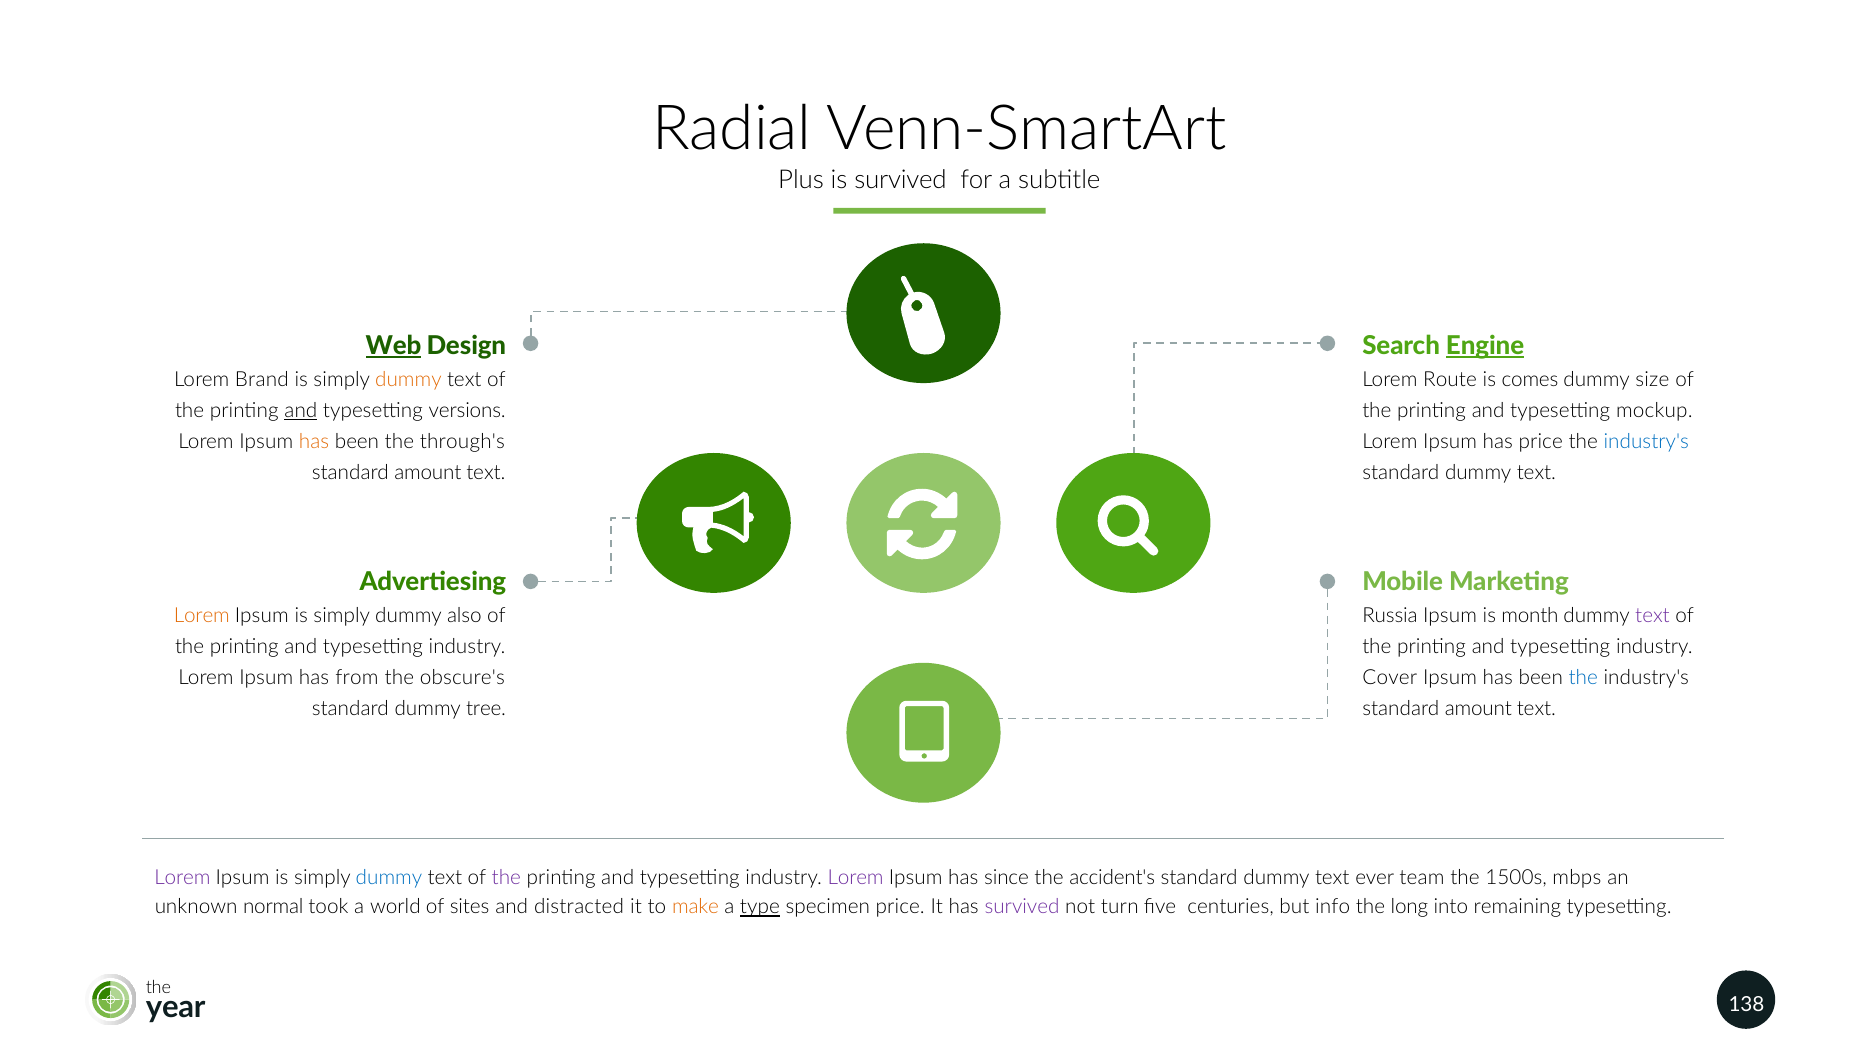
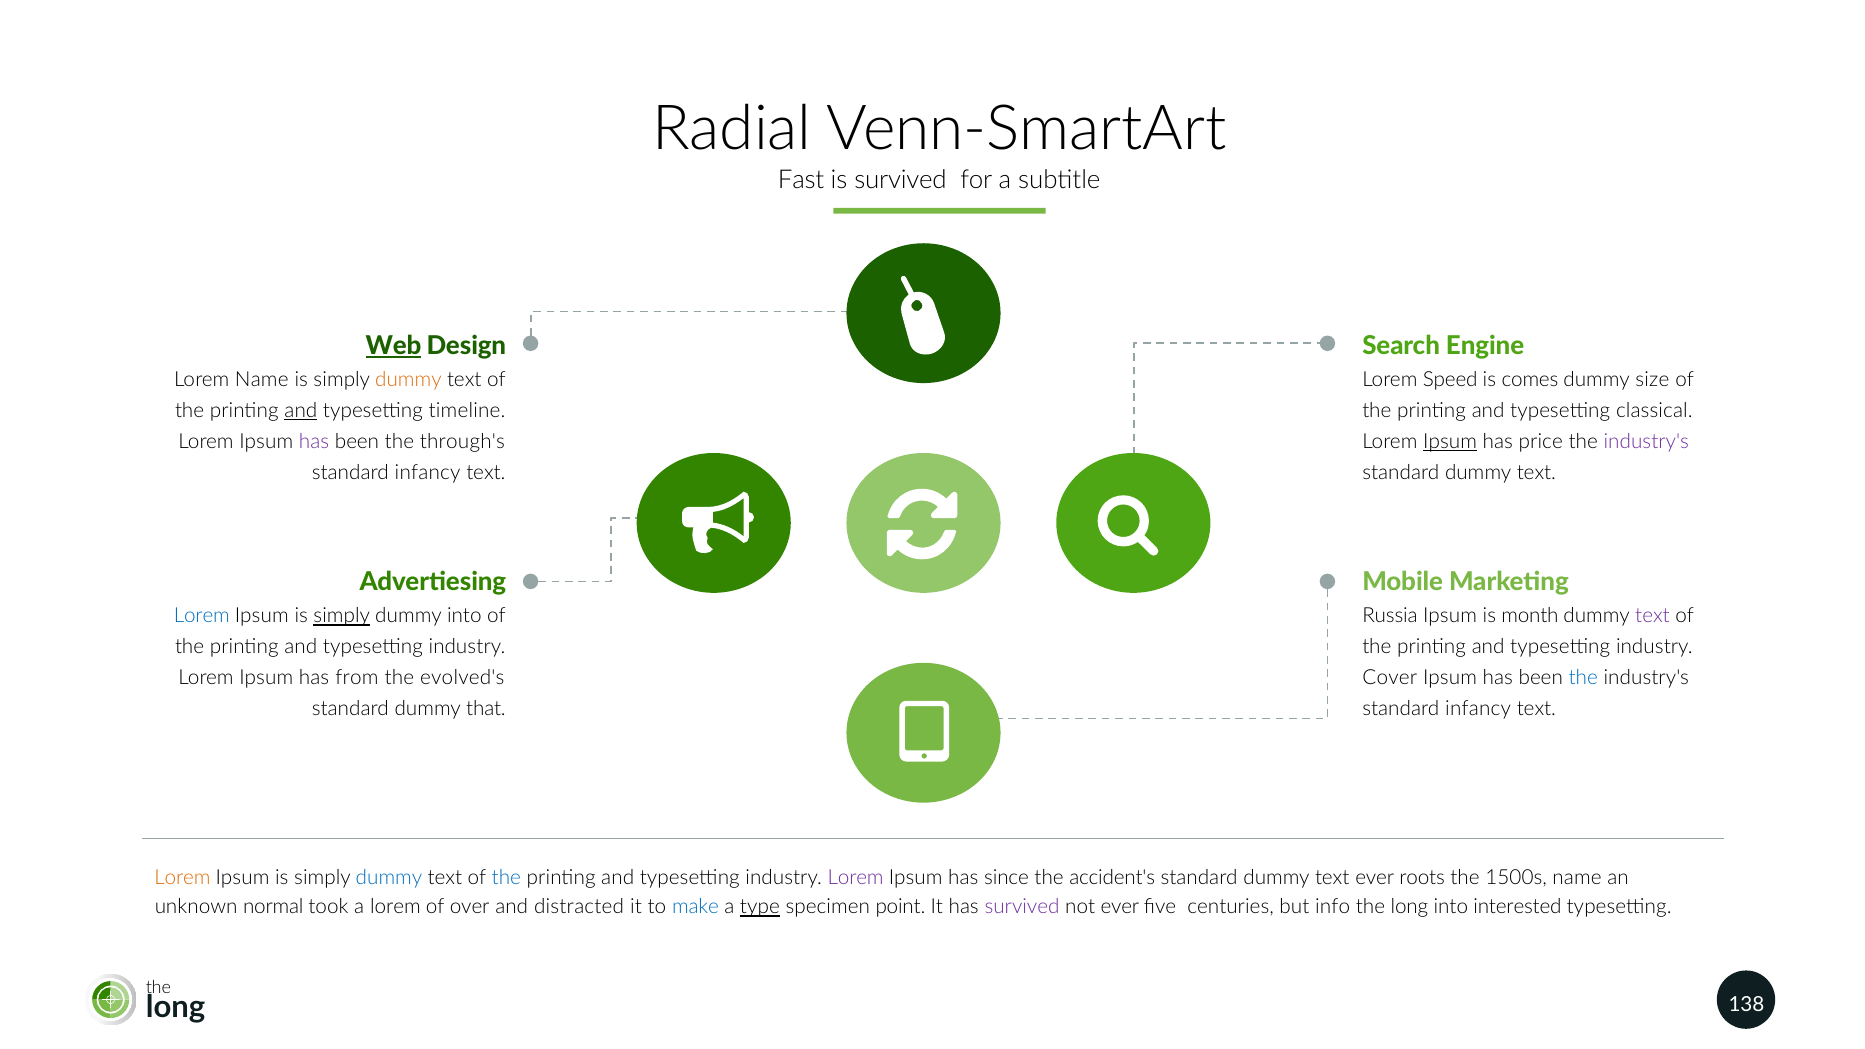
Plus: Plus -> Fast
Engine underline: present -> none
Lorem Brand: Brand -> Name
Route: Route -> Speed
versions: versions -> timeline
mockup: mockup -> classical
has at (314, 442) colour: orange -> purple
Ipsum at (1450, 442) underline: none -> present
industry's at (1646, 442) colour: blue -> purple
amount at (428, 473): amount -> infancy
Lorem at (202, 616) colour: orange -> blue
simply at (342, 616) underline: none -> present
dummy also: also -> into
obscure's: obscure's -> evolved's
tree: tree -> that
amount at (1478, 709): amount -> infancy
Lorem at (182, 877) colour: purple -> orange
the at (506, 877) colour: purple -> blue
team: team -> roots
1500s mbps: mbps -> name
a world: world -> lorem
sites: sites -> over
make colour: orange -> blue
specimen price: price -> point
not turn: turn -> ever
remaining: remaining -> interested
year at (176, 1007): year -> long
